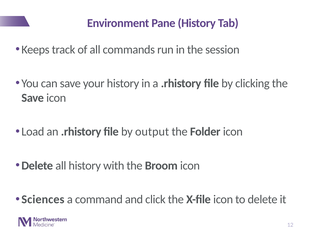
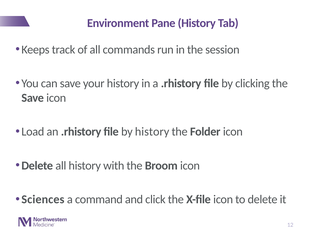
by output: output -> history
